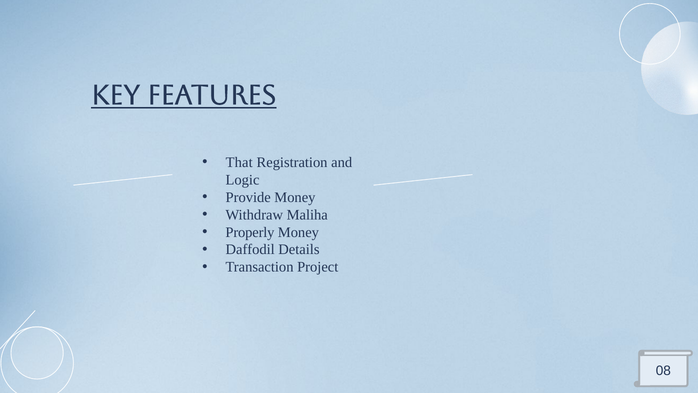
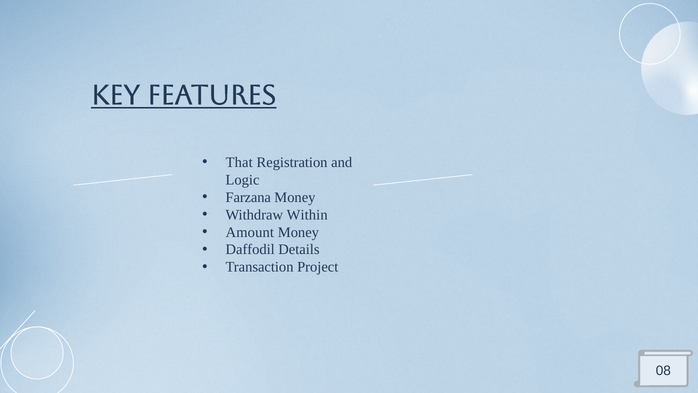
Provide: Provide -> Farzana
Maliha: Maliha -> Within
Properly: Properly -> Amount
